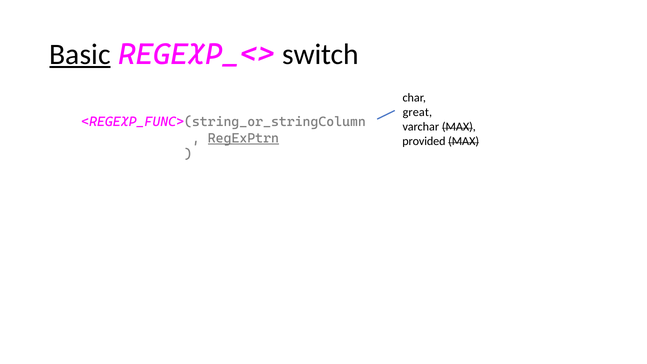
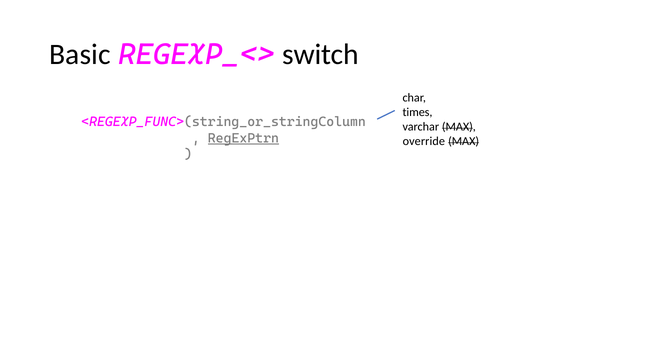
Basic underline: present -> none
great: great -> times
provided: provided -> override
